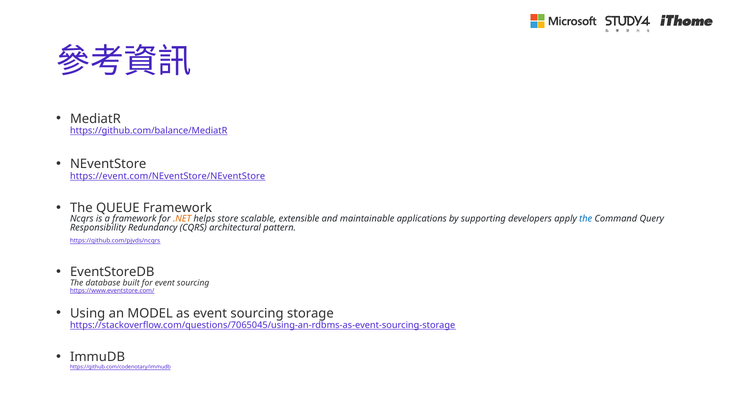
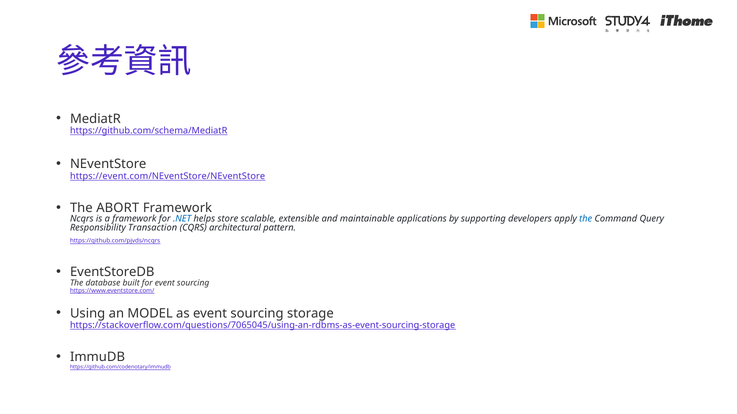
https://github.com/balance/MediatR: https://github.com/balance/MediatR -> https://github.com/schema/MediatR
QUEUE: QUEUE -> ABORT
.NET colour: orange -> blue
Redundancy: Redundancy -> Transaction
